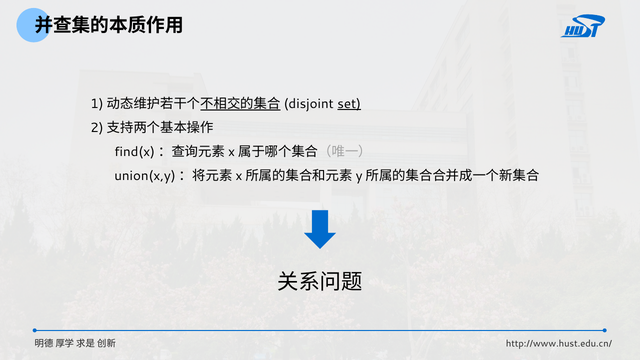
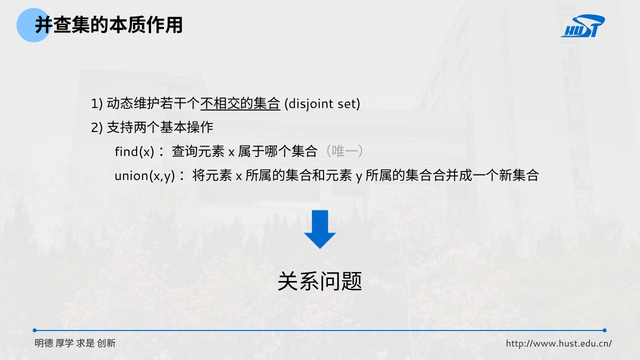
set underline: present -> none
